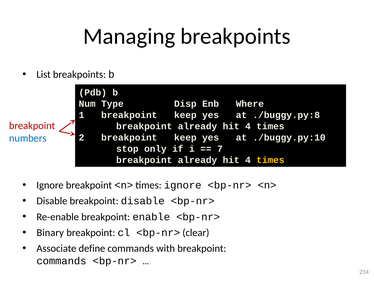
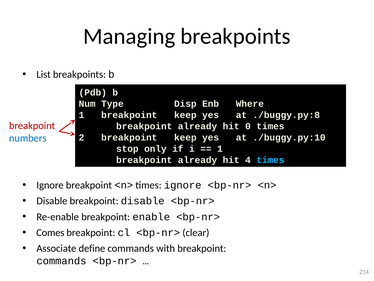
4 at (248, 126): 4 -> 0
7 at (220, 148): 7 -> 1
times at (270, 160) colour: yellow -> light blue
Binary: Binary -> Comes
